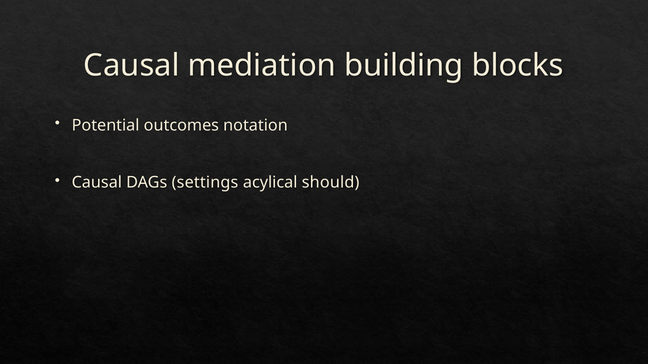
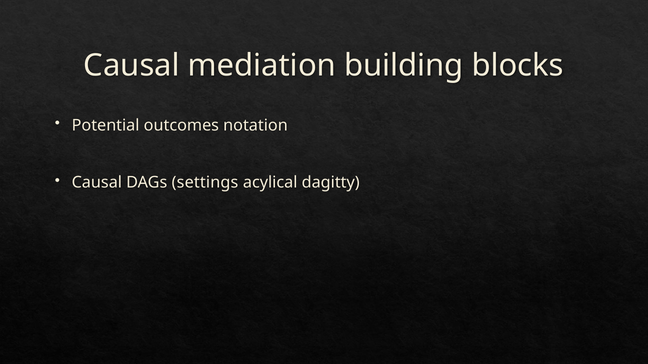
should: should -> dagitty
